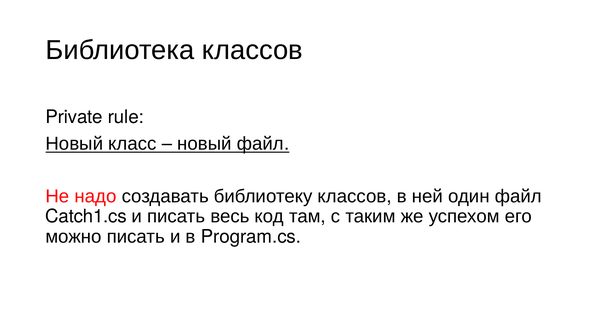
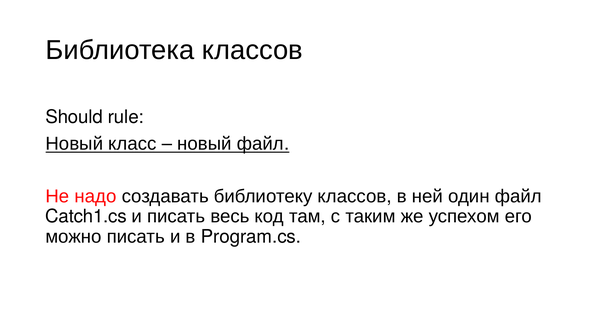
Private: Private -> Should
